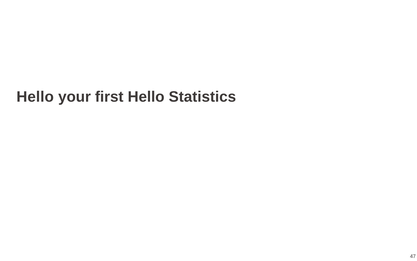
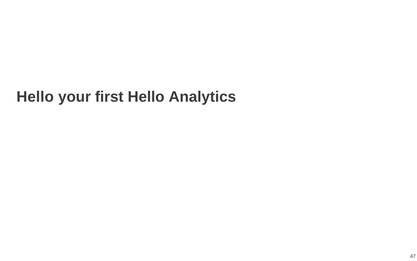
Statistics: Statistics -> Analytics
